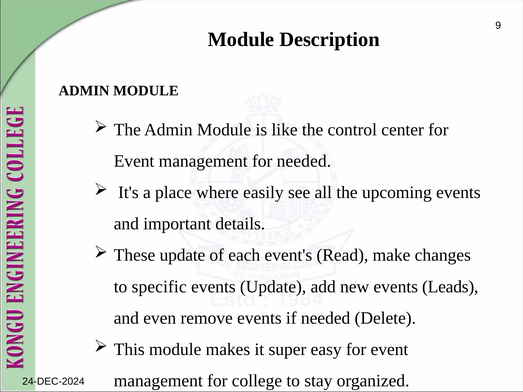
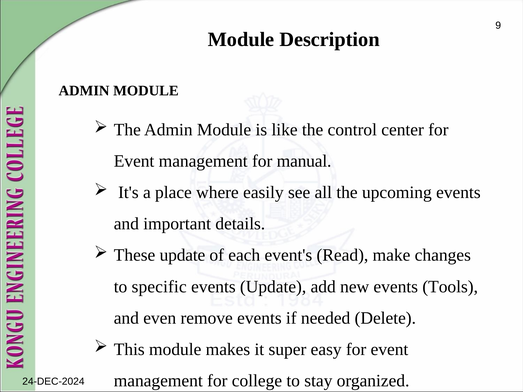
for needed: needed -> manual
Leads: Leads -> Tools
